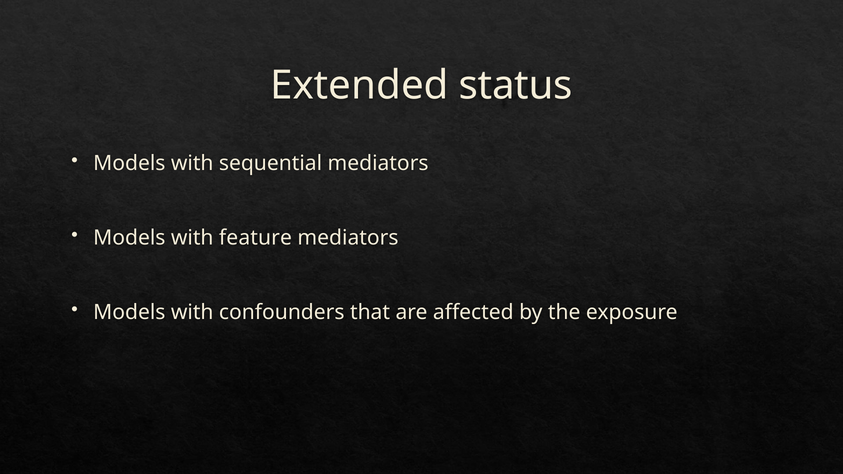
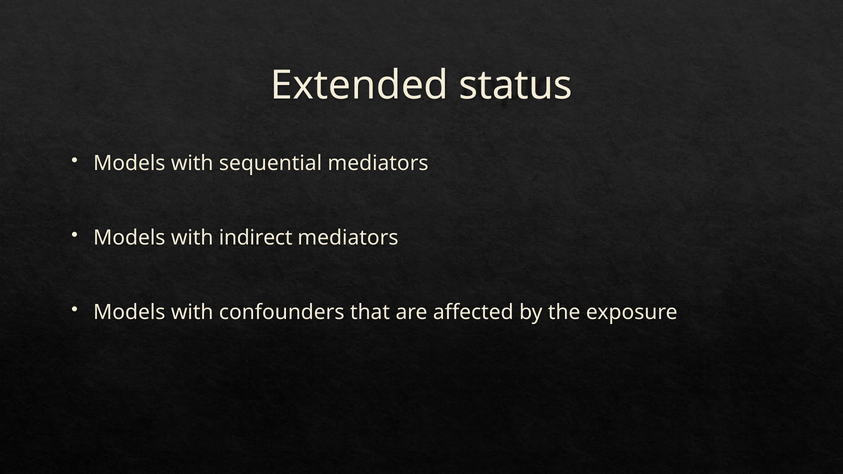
feature: feature -> indirect
